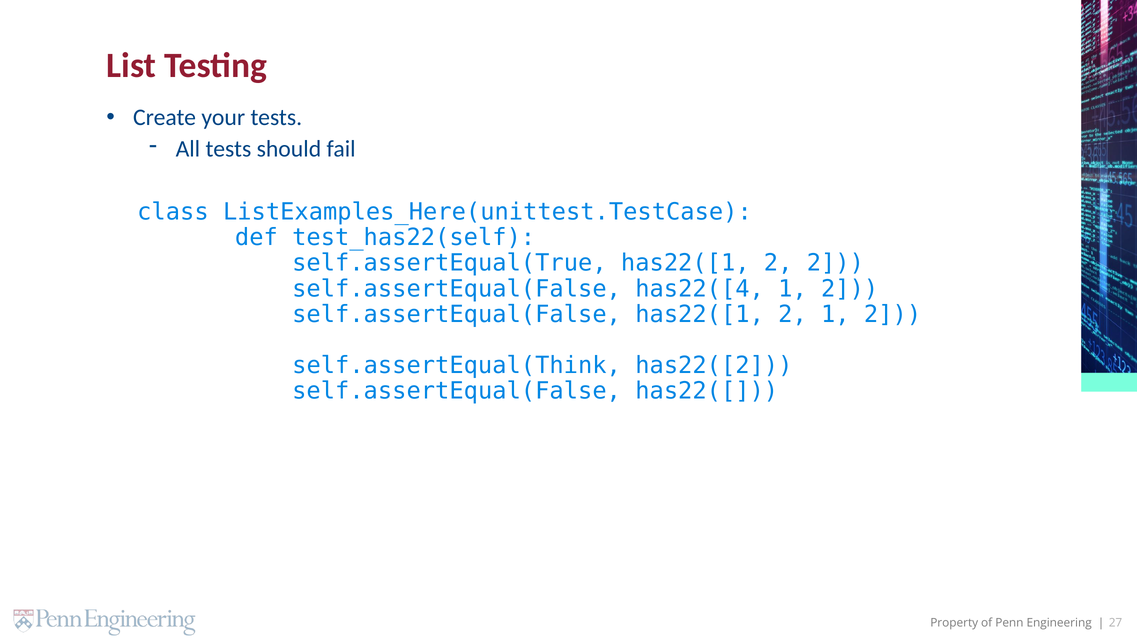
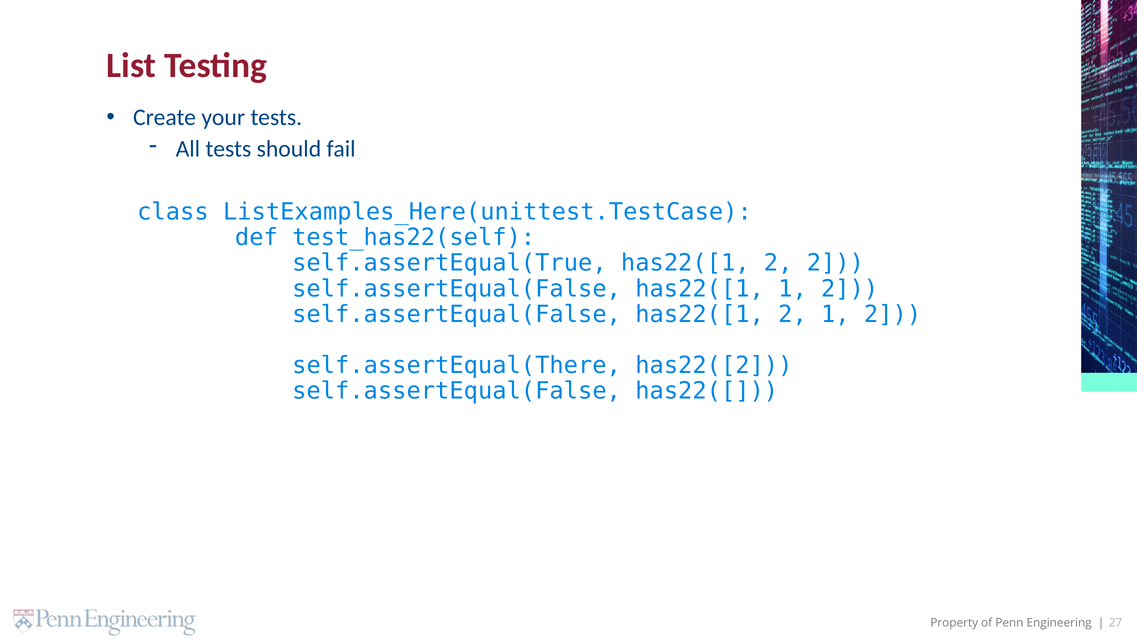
has22([4 at (700, 289): has22([4 -> has22([1
self.assertEqual(Think: self.assertEqual(Think -> self.assertEqual(There
